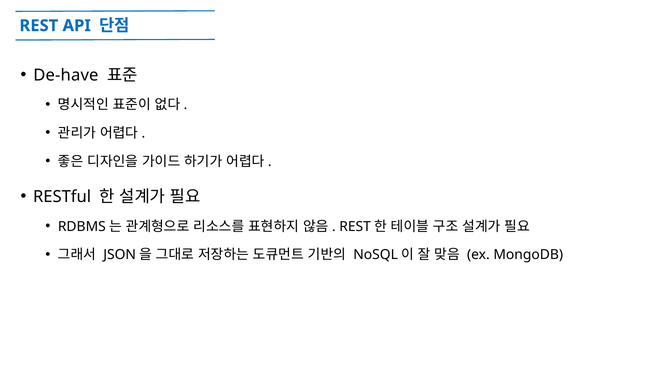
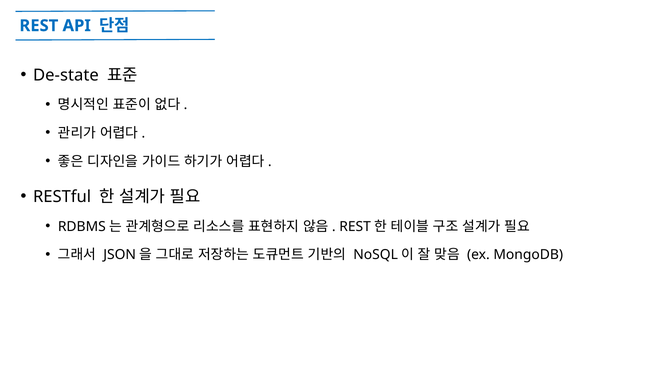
De-have: De-have -> De-state
